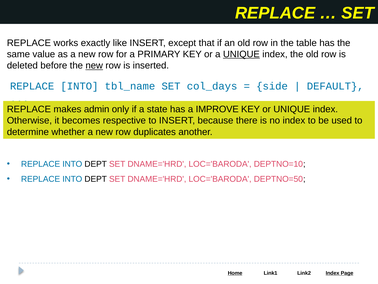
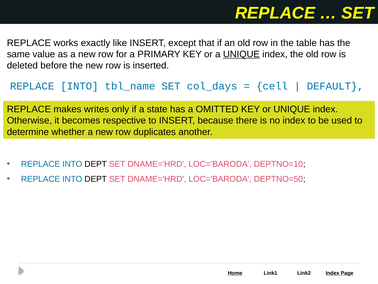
new at (94, 66) underline: present -> none
side: side -> cell
admin: admin -> writes
IMPROVE: IMPROVE -> OMITTED
